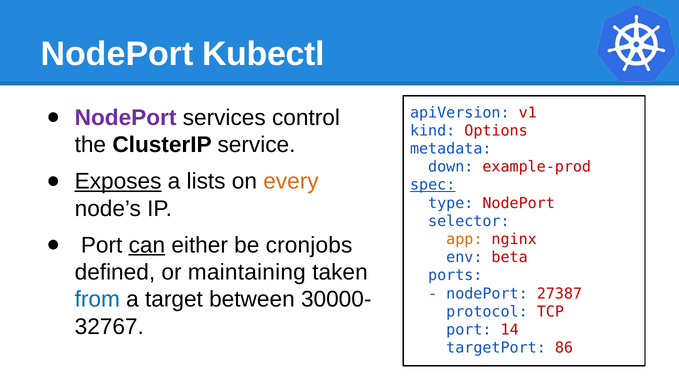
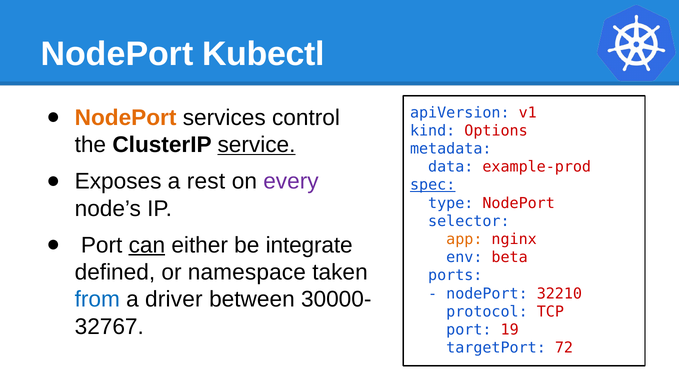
NodePort at (126, 118) colour: purple -> orange
service underline: none -> present
down: down -> data
Exposes underline: present -> none
lists: lists -> rest
every colour: orange -> purple
cronjobs: cronjobs -> integrate
maintaining: maintaining -> namespace
27387: 27387 -> 32210
target: target -> driver
14: 14 -> 19
86: 86 -> 72
